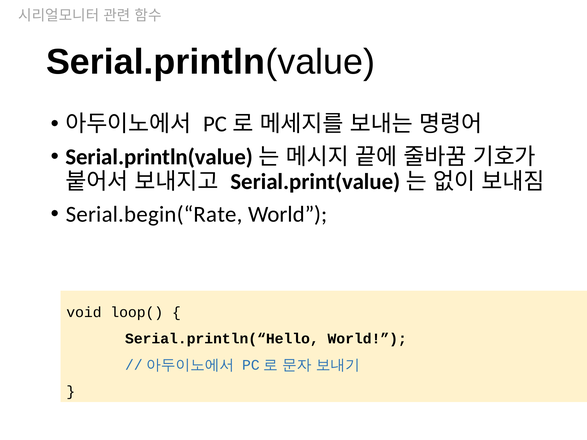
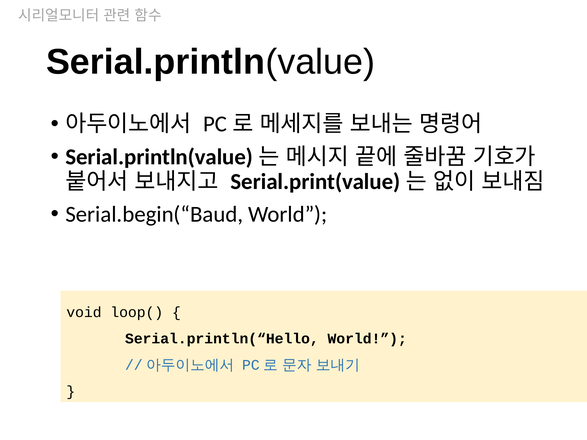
Serial.begin(“Rate: Serial.begin(“Rate -> Serial.begin(“Baud
